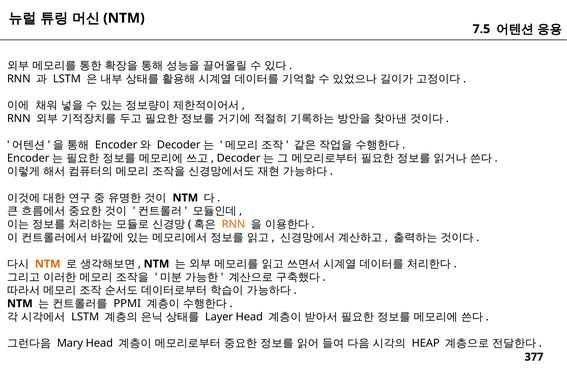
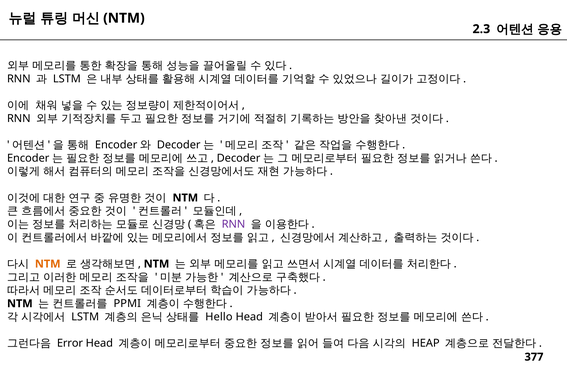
7.5: 7.5 -> 2.3
RNN at (233, 224) colour: orange -> purple
Layer: Layer -> Hello
Mary: Mary -> Error
